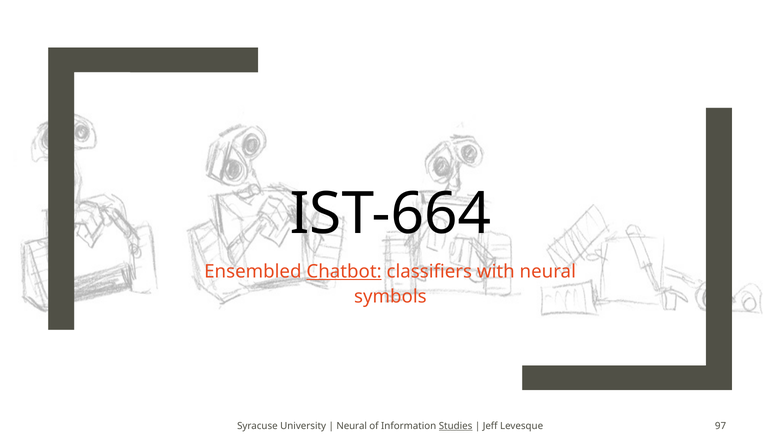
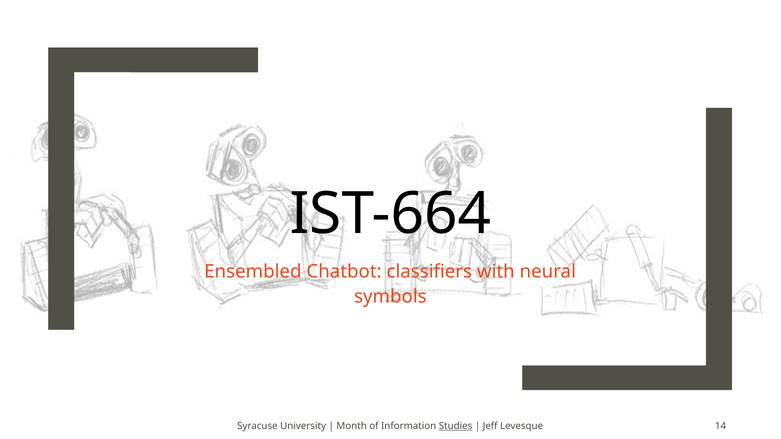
Chatbot underline: present -> none
Neural at (352, 426): Neural -> Month
97: 97 -> 14
